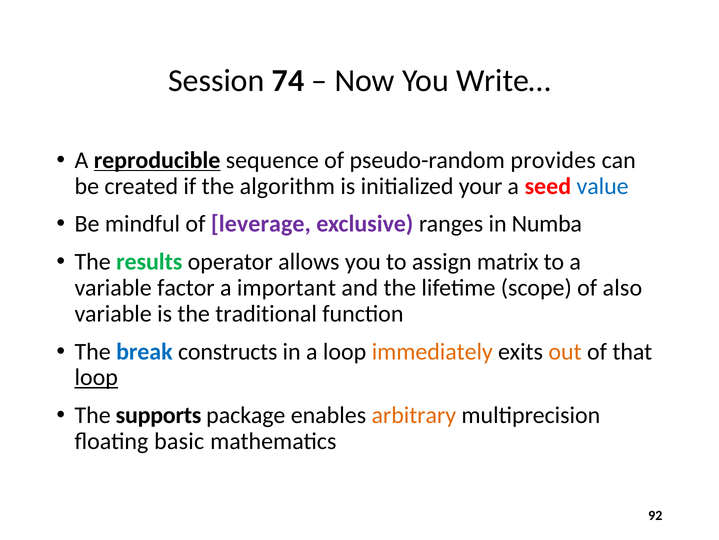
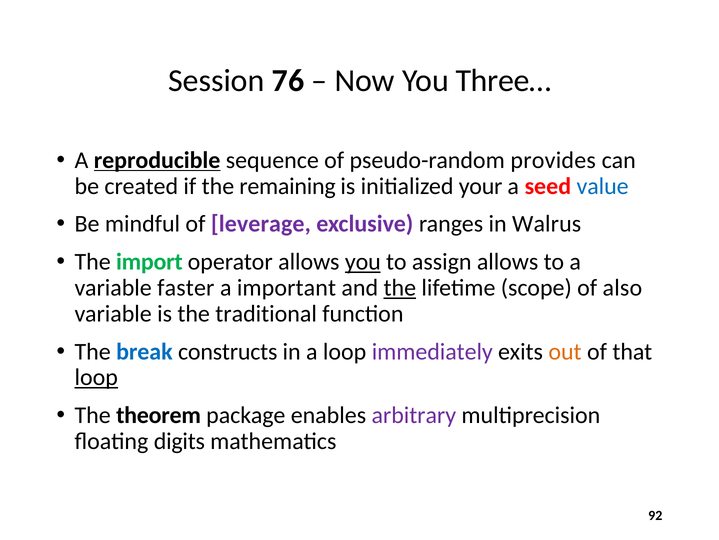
74: 74 -> 76
Write…: Write… -> Three…
algorithm: algorithm -> remaining
Numba: Numba -> Walrus
results: results -> import
you at (363, 262) underline: none -> present
assign matrix: matrix -> allows
factor: factor -> faster
the at (400, 287) underline: none -> present
immediately colour: orange -> purple
supports: supports -> theorem
arbitrary colour: orange -> purple
basic: basic -> digits
